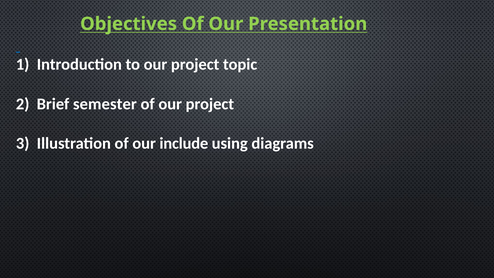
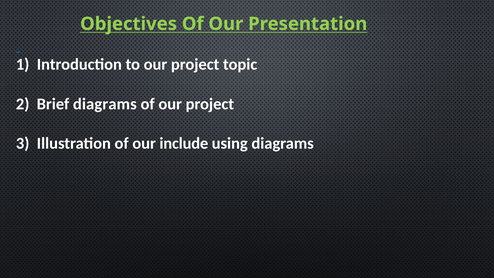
Brief semester: semester -> diagrams
